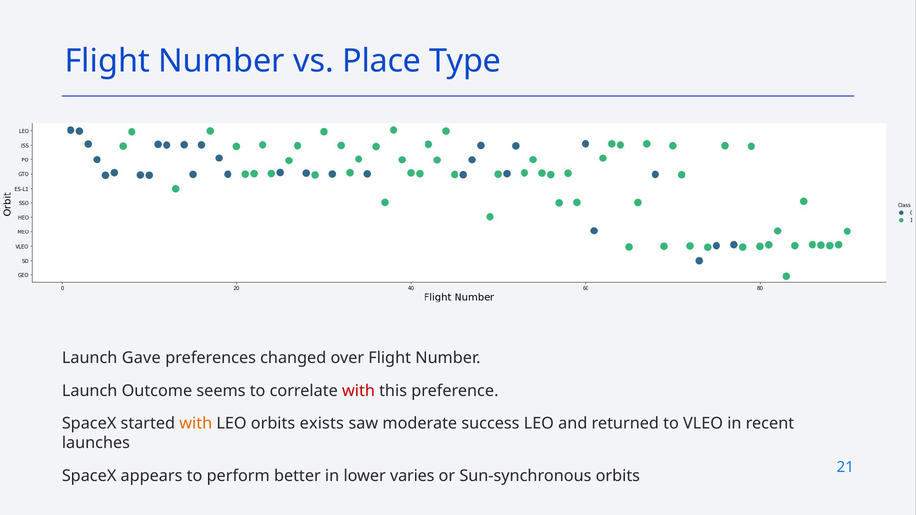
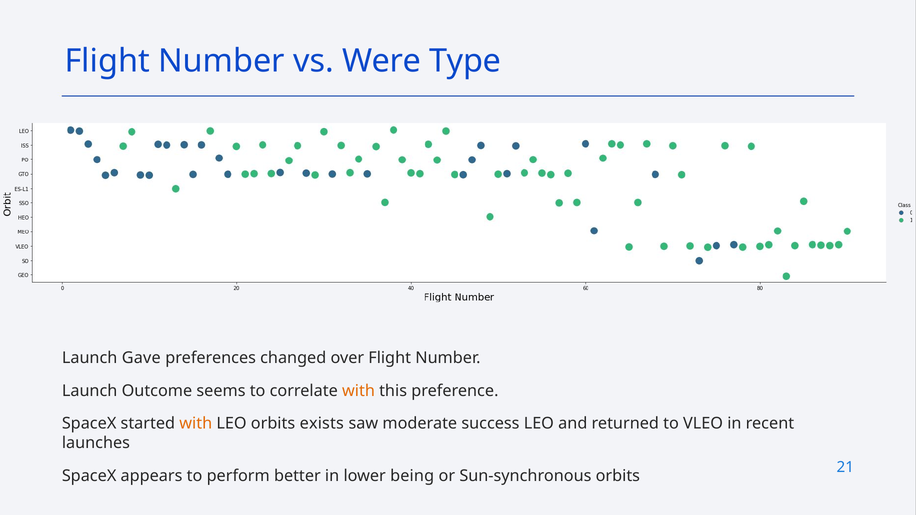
Place: Place -> Were
with at (358, 391) colour: red -> orange
varies: varies -> being
